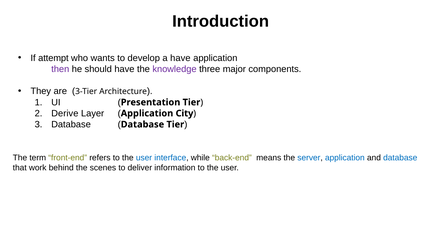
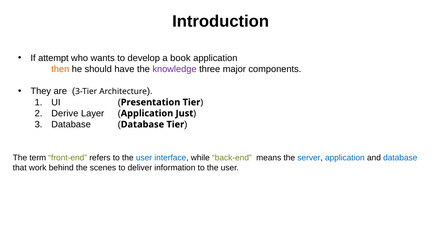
a have: have -> book
then colour: purple -> orange
City: City -> Just
